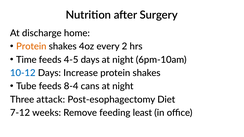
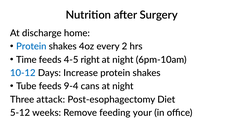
Protein at (31, 47) colour: orange -> blue
4-5 days: days -> right
8-4: 8-4 -> 9-4
7-12: 7-12 -> 5-12
least: least -> your
